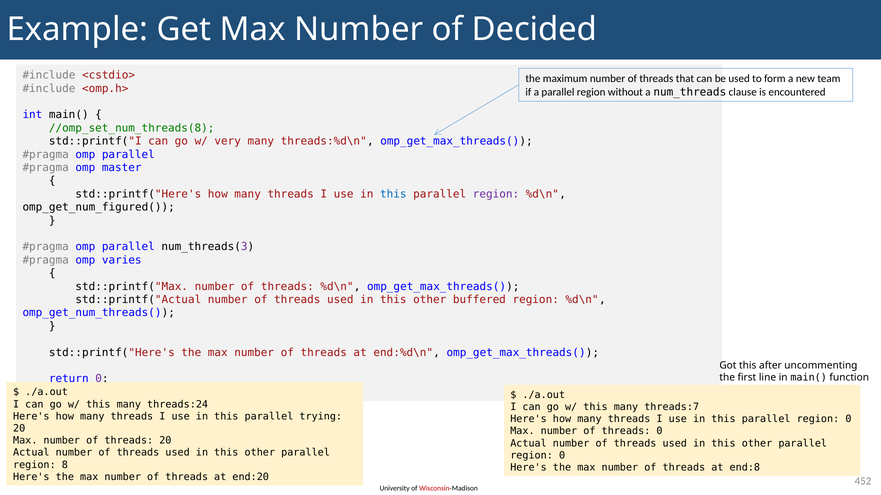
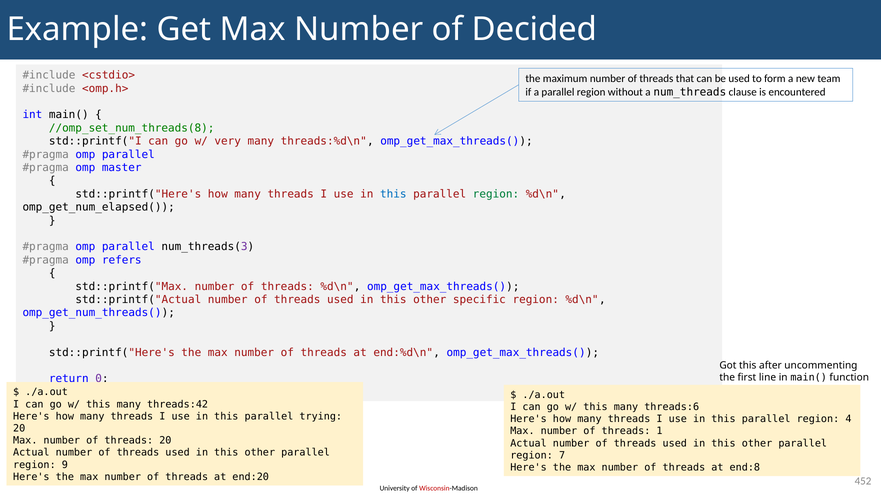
region at (496, 194) colour: purple -> green
omp_get_num_figured(: omp_get_num_figured( -> omp_get_num_elapsed(
varies: varies -> refers
buffered: buffered -> specific
threads:24: threads:24 -> threads:42
threads:7: threads:7 -> threads:6
this parallel region 0: 0 -> 4
threads 0: 0 -> 1
0 at (562, 456): 0 -> 7
8: 8 -> 9
